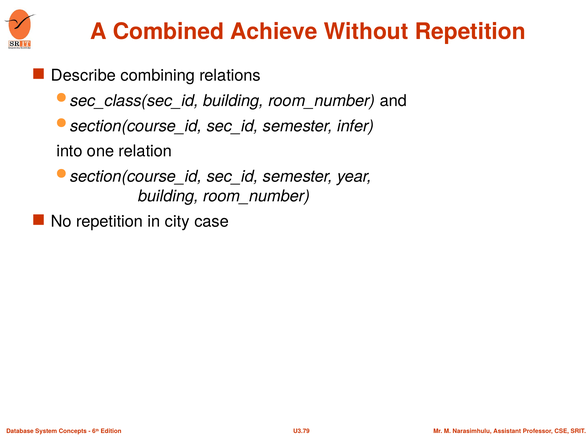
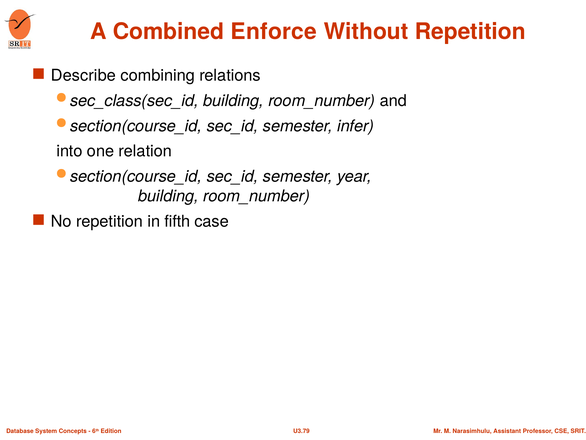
Achieve: Achieve -> Enforce
city: city -> fifth
